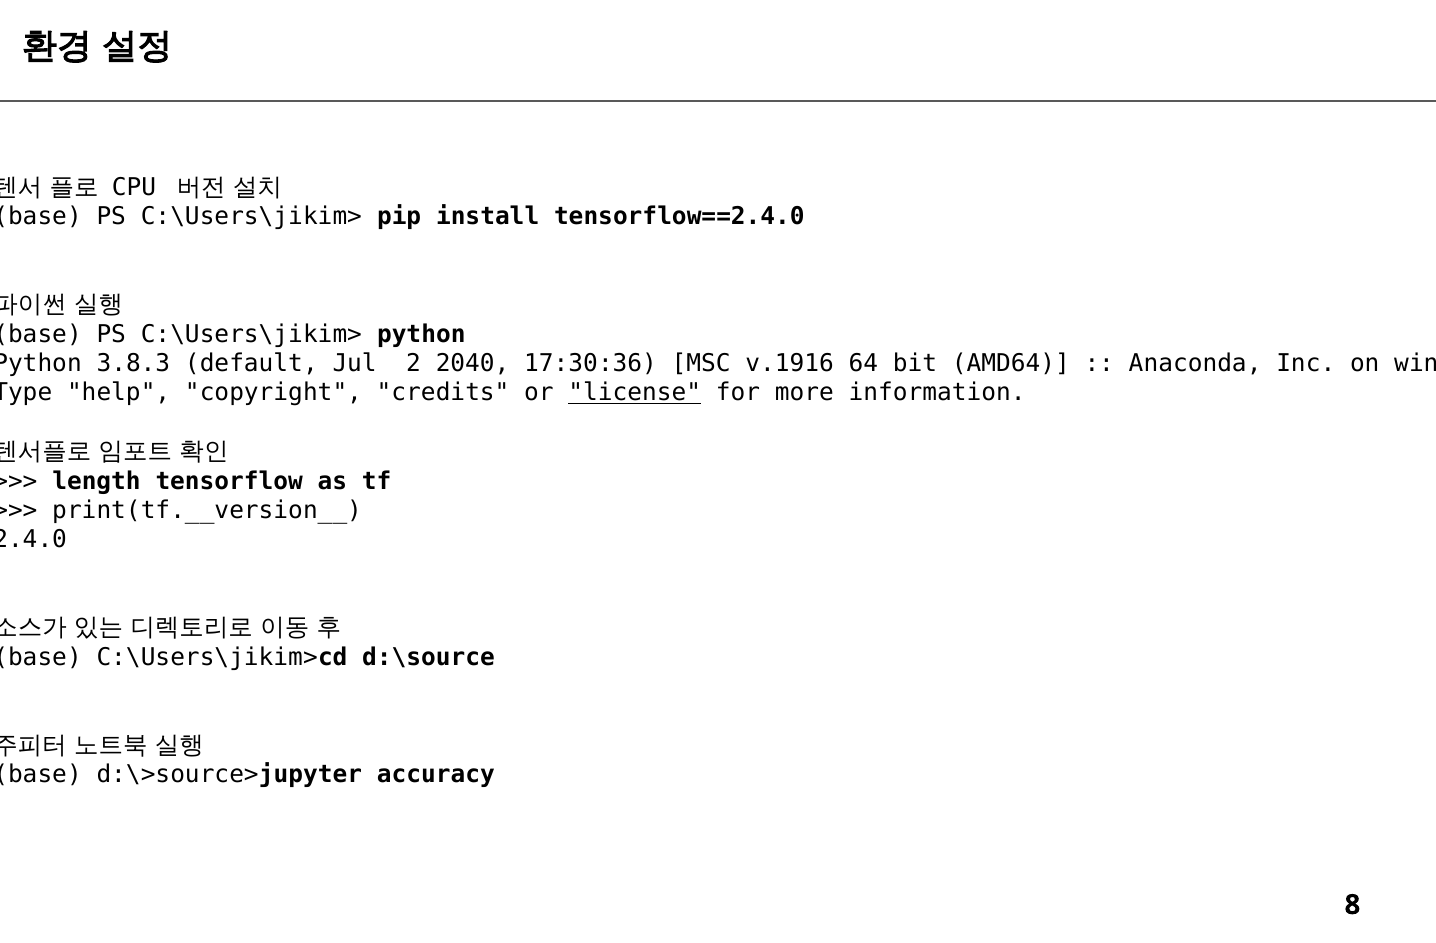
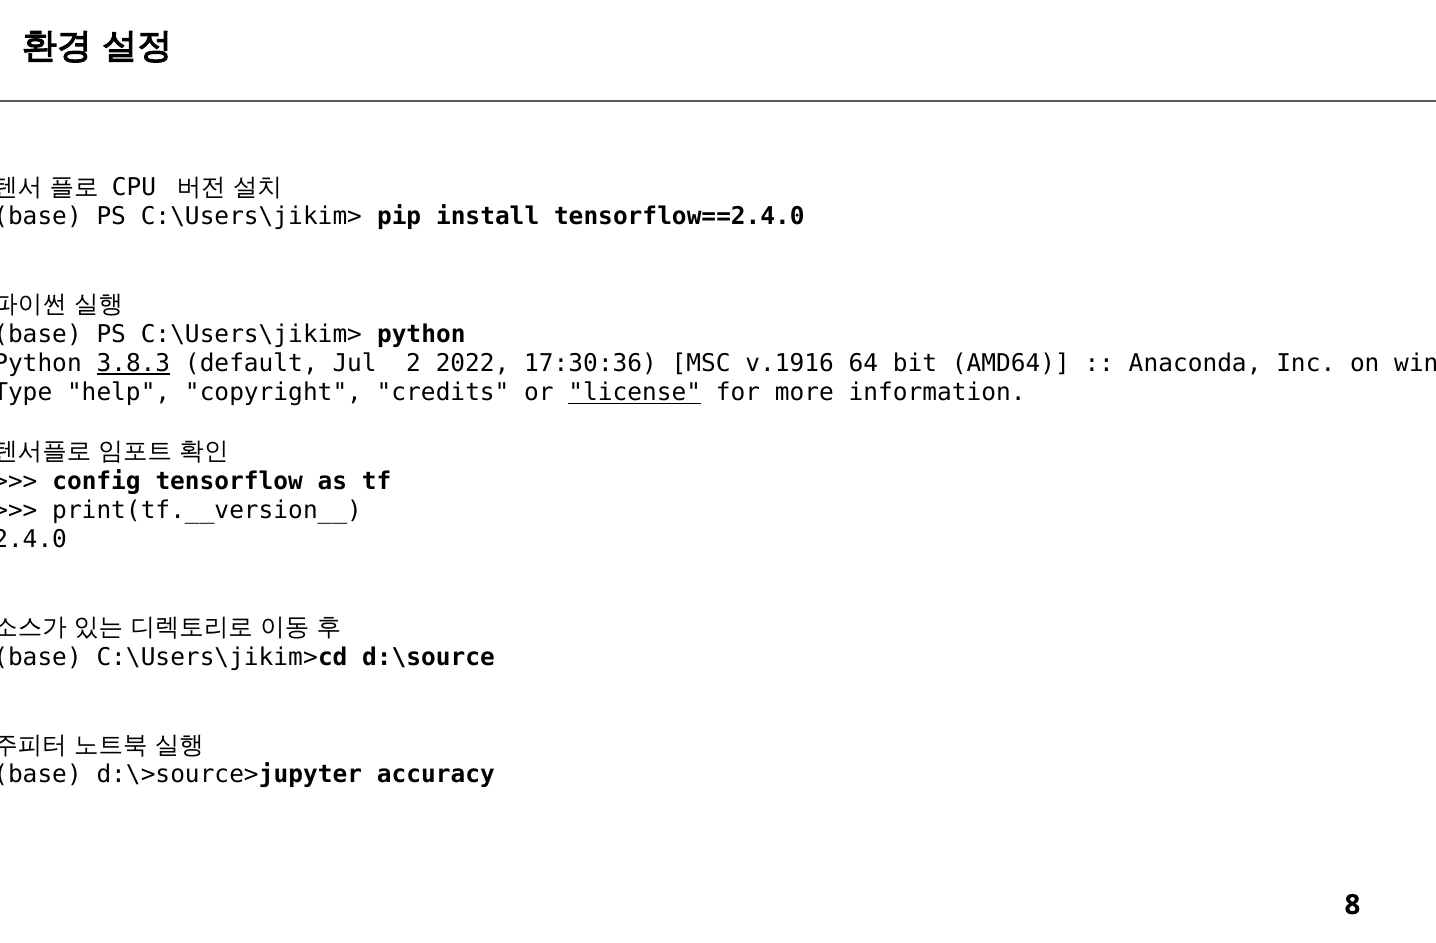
3.8.3 underline: none -> present
2040: 2040 -> 2022
length: length -> config
